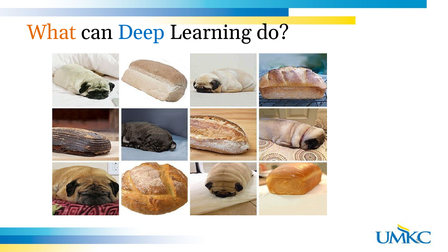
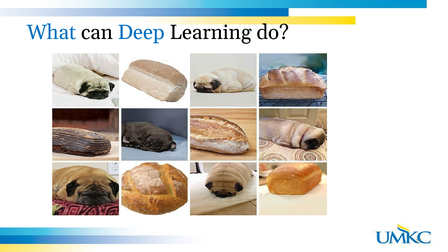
What colour: orange -> blue
